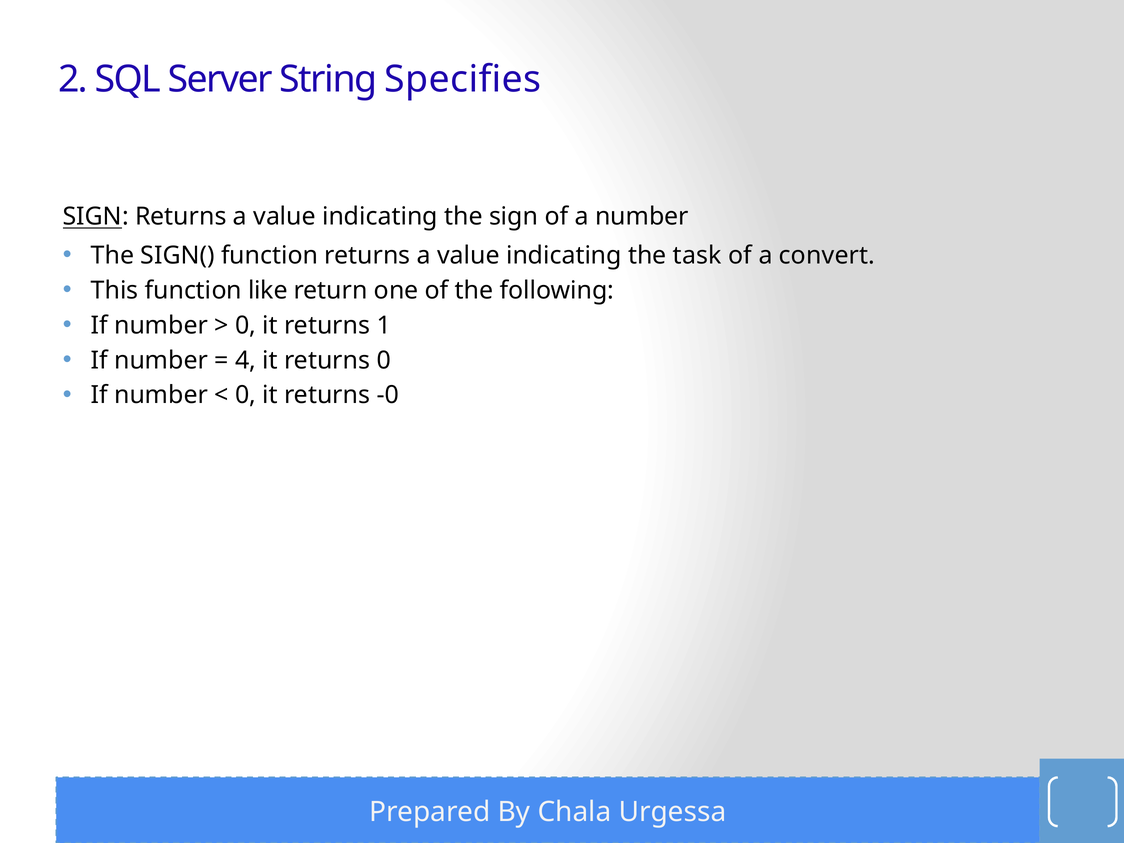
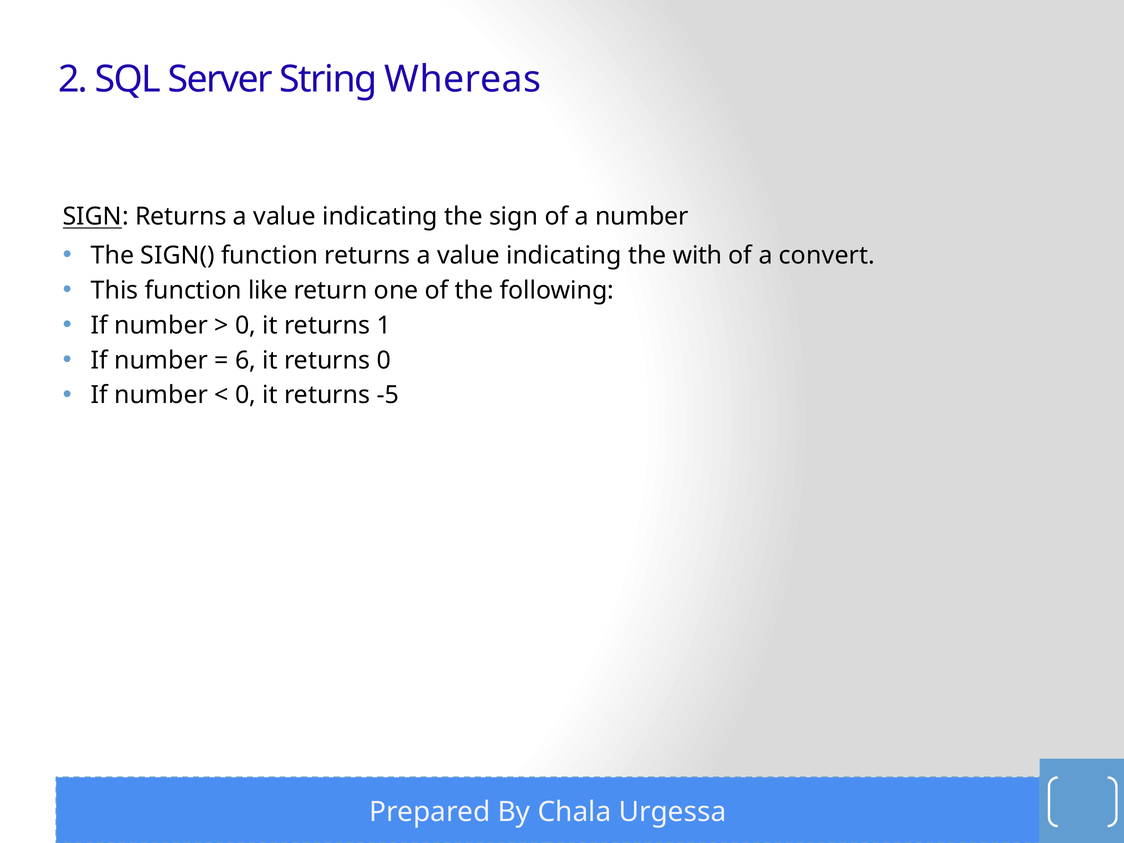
Specifies: Specifies -> Whereas
task: task -> with
4: 4 -> 6
-0: -0 -> -5
